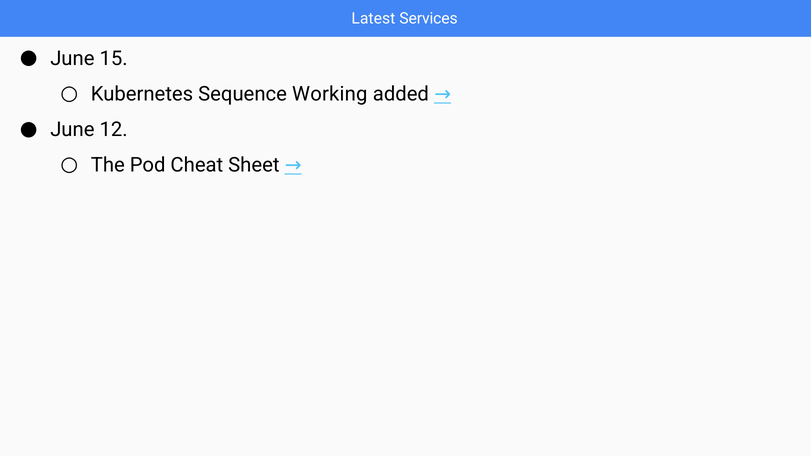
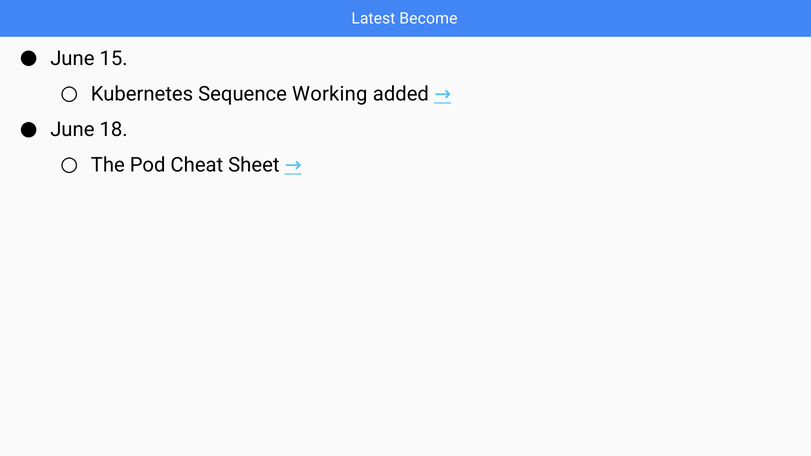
Services: Services -> Become
12: 12 -> 18
